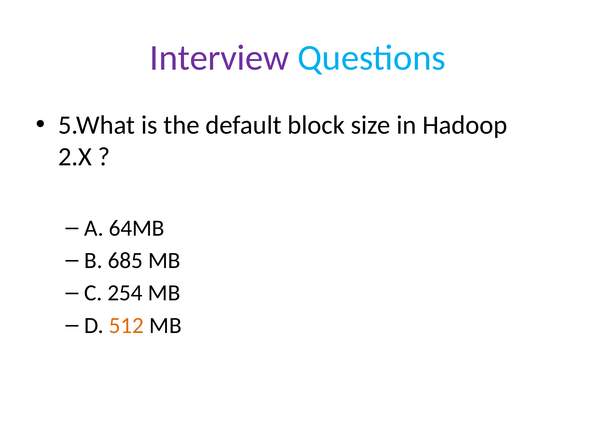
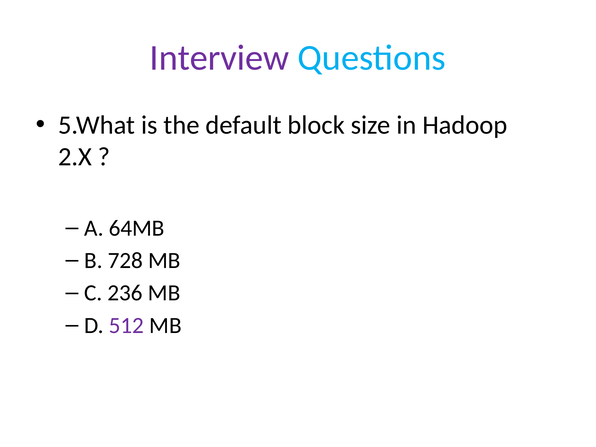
685: 685 -> 728
254: 254 -> 236
512 colour: orange -> purple
